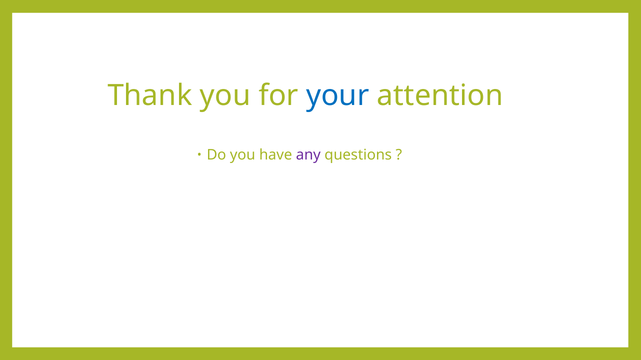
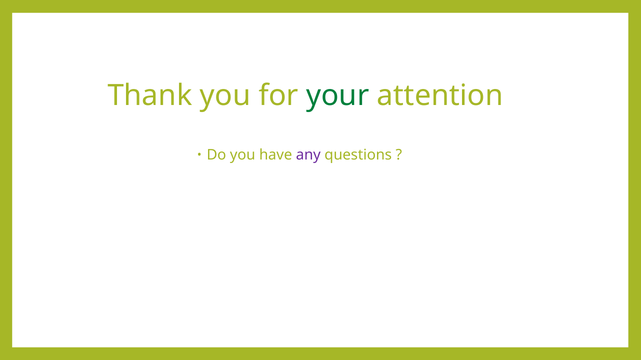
your colour: blue -> green
